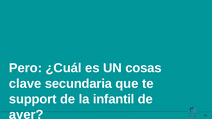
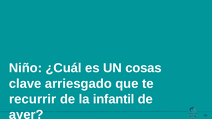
Pero: Pero -> Niño
secundaria: secundaria -> arriesgado
support: support -> recurrir
